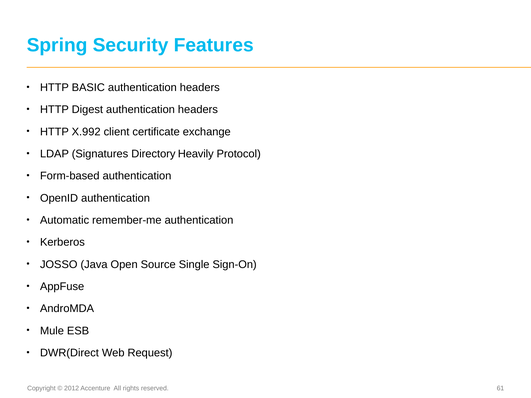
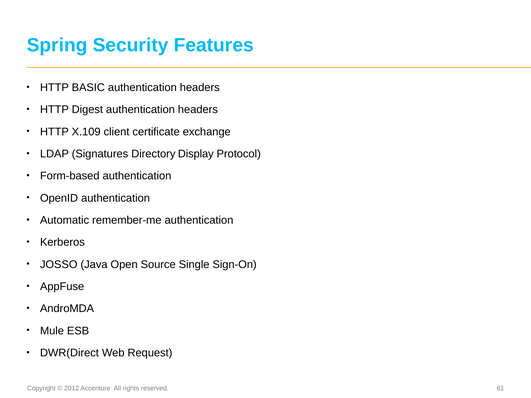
X.992: X.992 -> X.109
Heavily: Heavily -> Display
